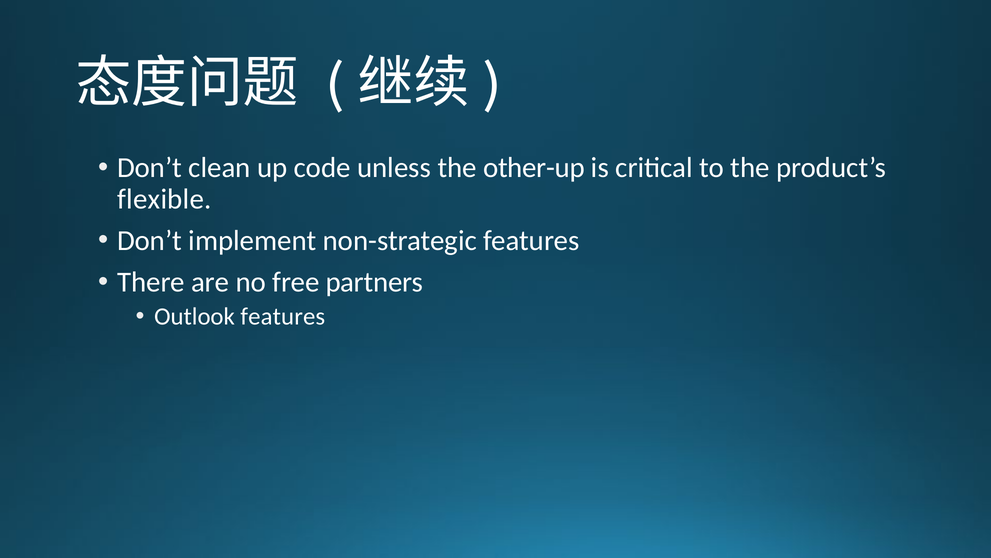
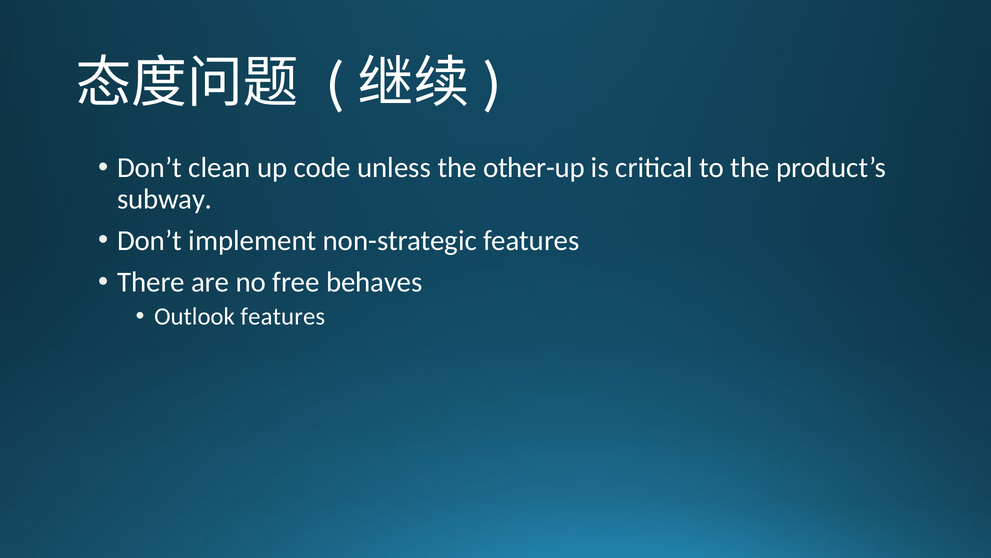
flexible: flexible -> subway
partners: partners -> behaves
